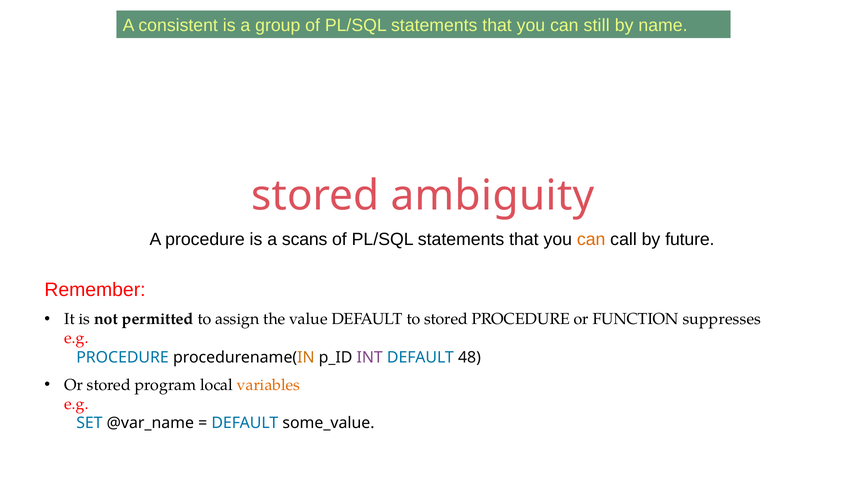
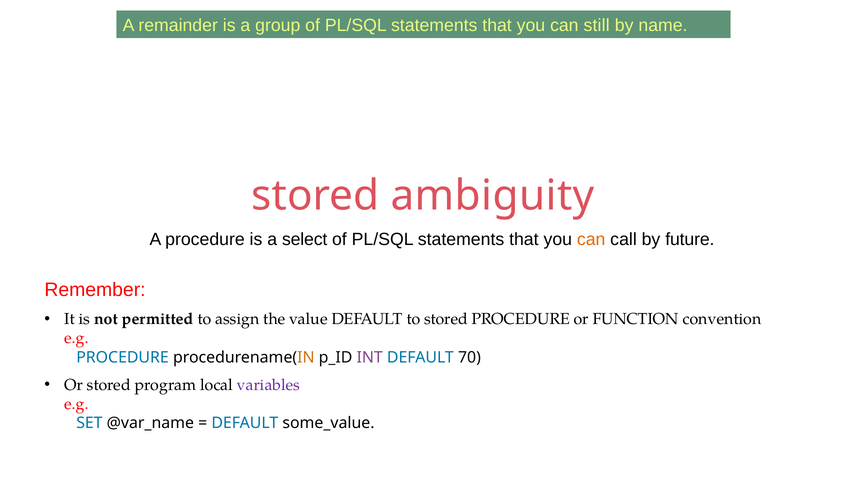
consistent: consistent -> remainder
scans: scans -> select
suppresses: suppresses -> convention
48: 48 -> 70
variables colour: orange -> purple
